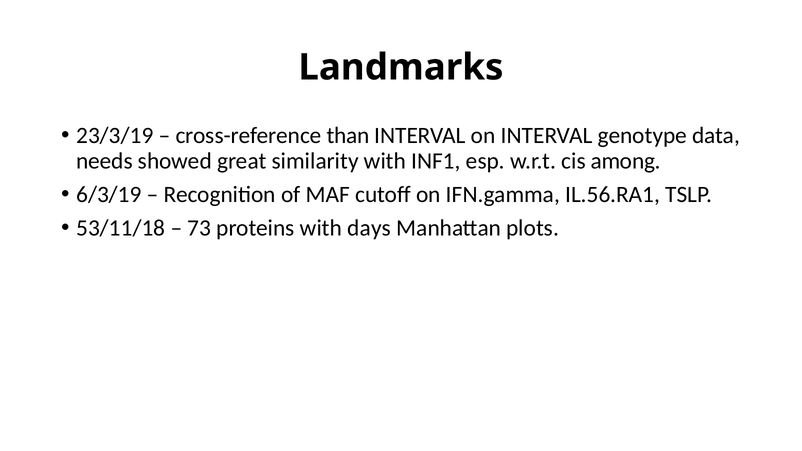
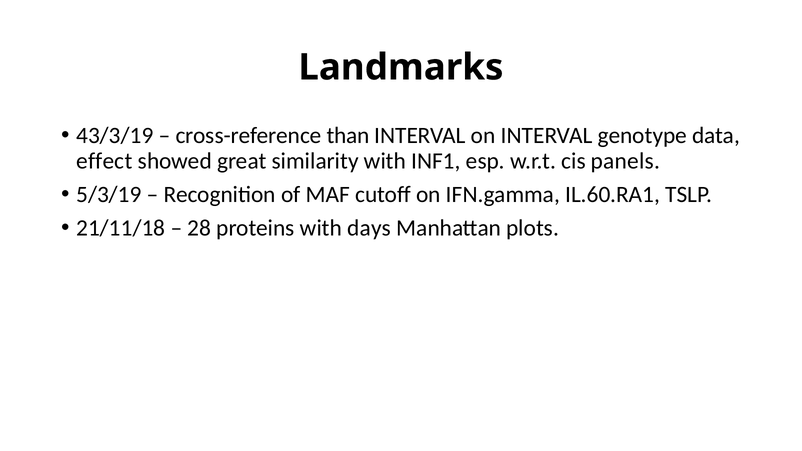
23/3/19: 23/3/19 -> 43/3/19
needs: needs -> effect
among: among -> panels
6/3/19: 6/3/19 -> 5/3/19
IL.56.RA1: IL.56.RA1 -> IL.60.RA1
53/11/18: 53/11/18 -> 21/11/18
73: 73 -> 28
